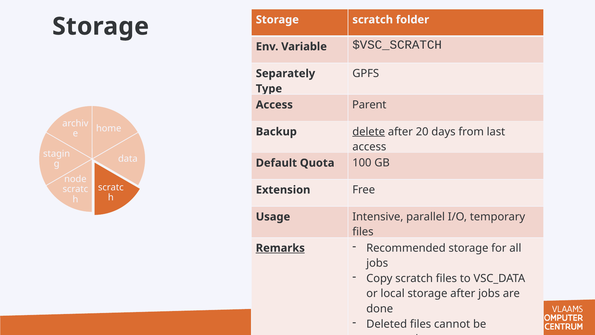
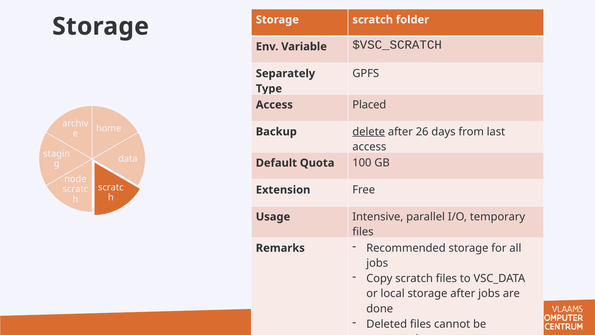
Parent: Parent -> Placed
20: 20 -> 26
Remarks underline: present -> none
